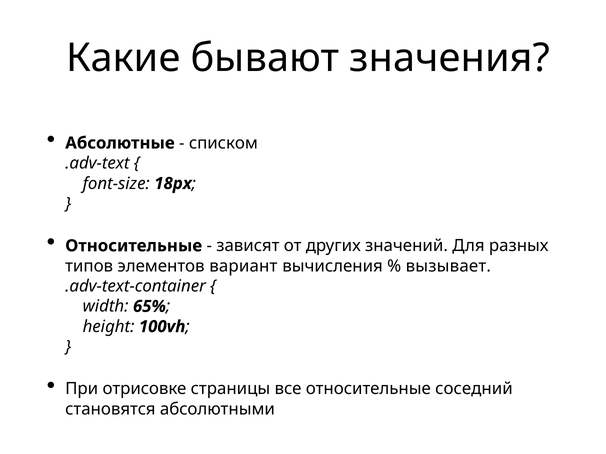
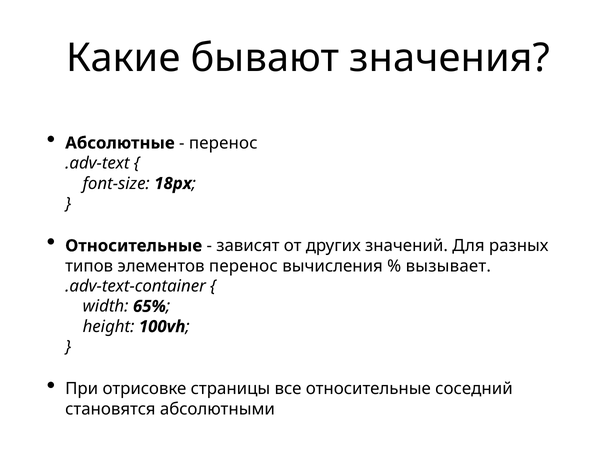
списком at (223, 143): списком -> перенос
элементов вариант: вариант -> перенос
